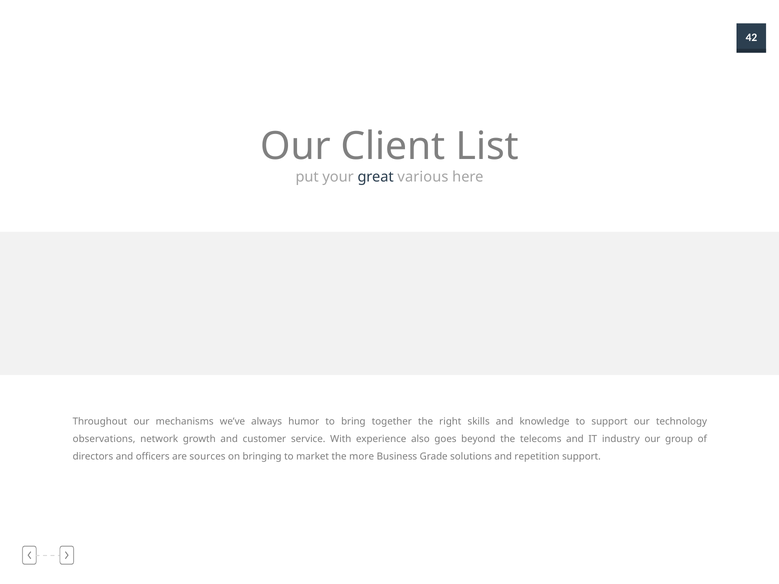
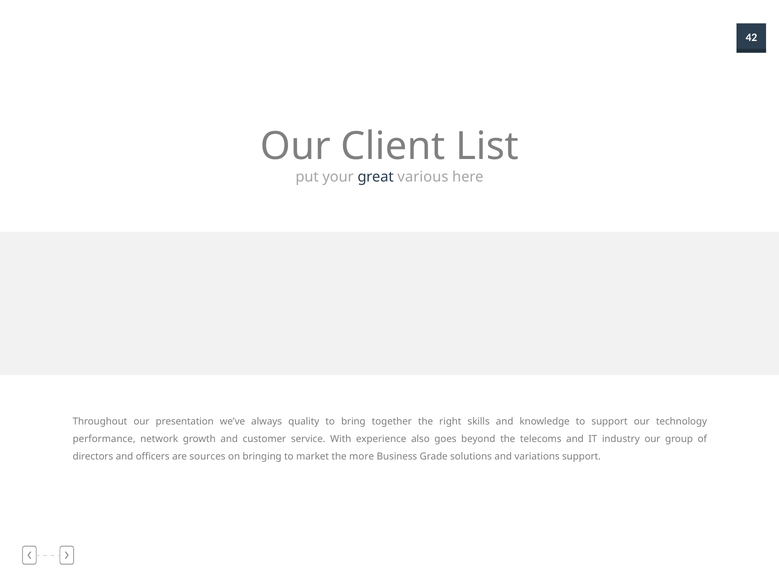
mechanisms: mechanisms -> presentation
humor: humor -> quality
observations: observations -> performance
repetition: repetition -> variations
